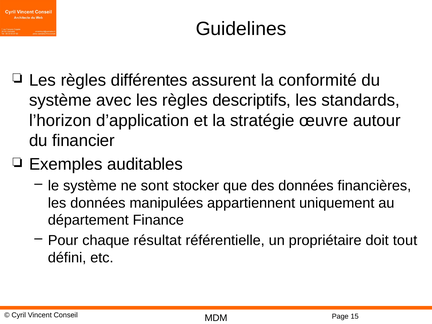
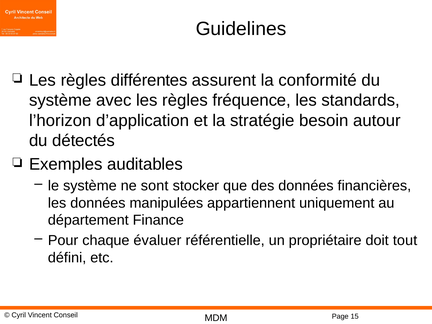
descriptifs: descriptifs -> fréquence
œuvre: œuvre -> besoin
financier: financier -> détectés
résultat: résultat -> évaluer
